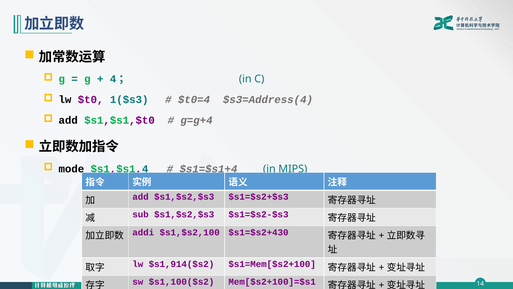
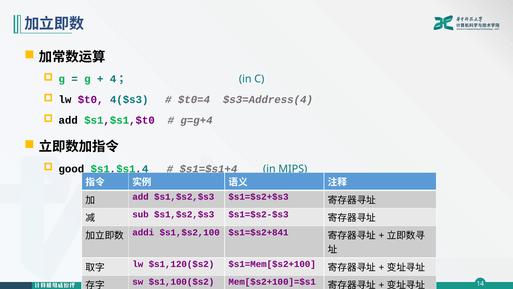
1($s3: 1($s3 -> 4($s3
mode: mode -> good
$s1=$s2+430: $s1=$s2+430 -> $s1=$s2+841
$s1,914($s2: $s1,914($s2 -> $s1,120($s2
